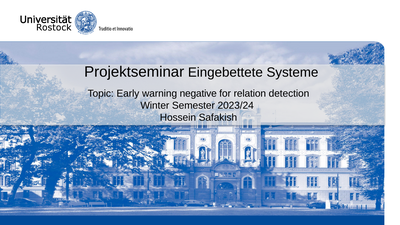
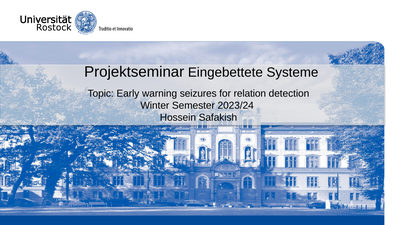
negative: negative -> seizures
